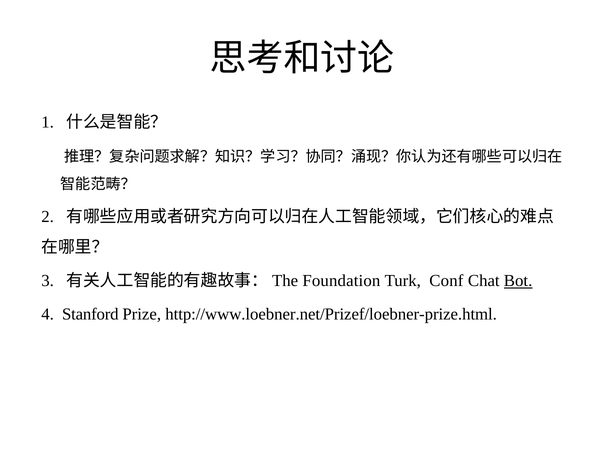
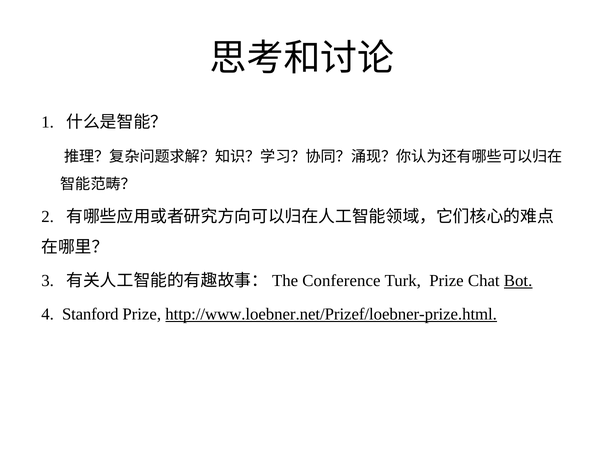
Foundation: Foundation -> Conference
Turk Conf: Conf -> Prize
http://www.loebner.net/Prizef/loebner-prize.html underline: none -> present
